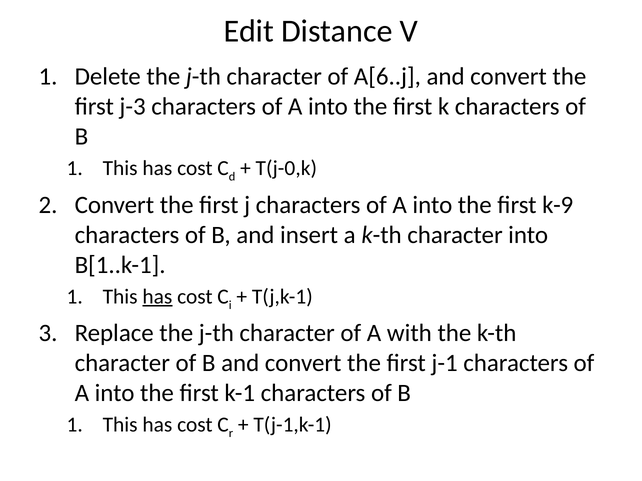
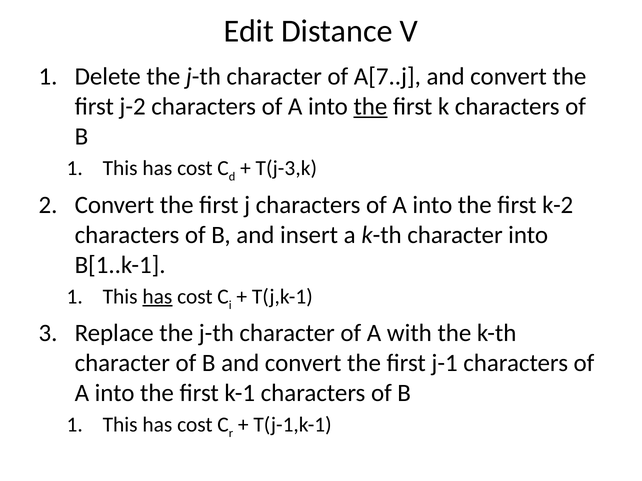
A[6..j: A[6..j -> A[7..j
j-3: j-3 -> j-2
the at (370, 107) underline: none -> present
T(j-0,k: T(j-0,k -> T(j-3,k
k-9: k-9 -> k-2
